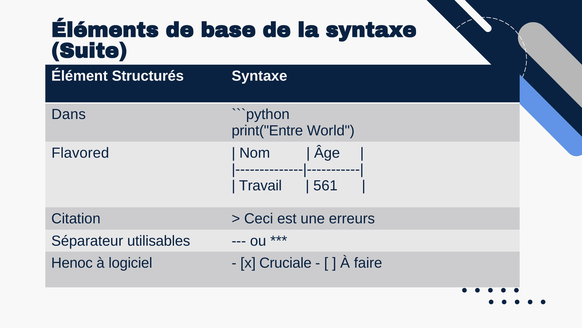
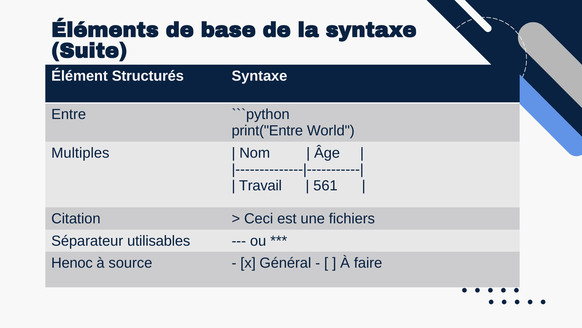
Dans: Dans -> Entre
Flavored: Flavored -> Multiples
erreurs: erreurs -> fichiers
logiciel: logiciel -> source
Cruciale: Cruciale -> Général
